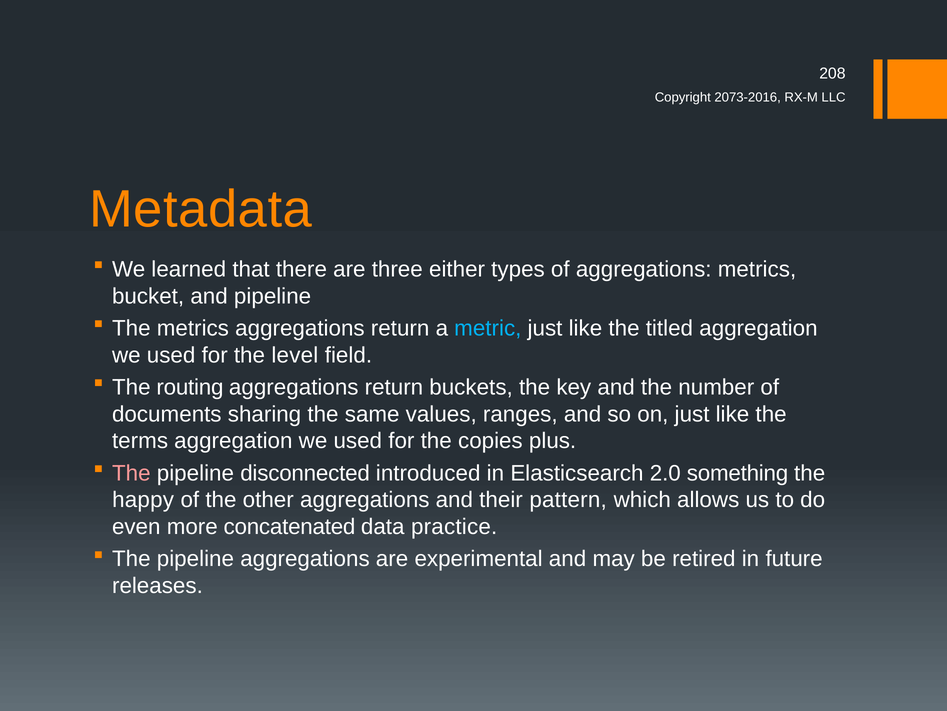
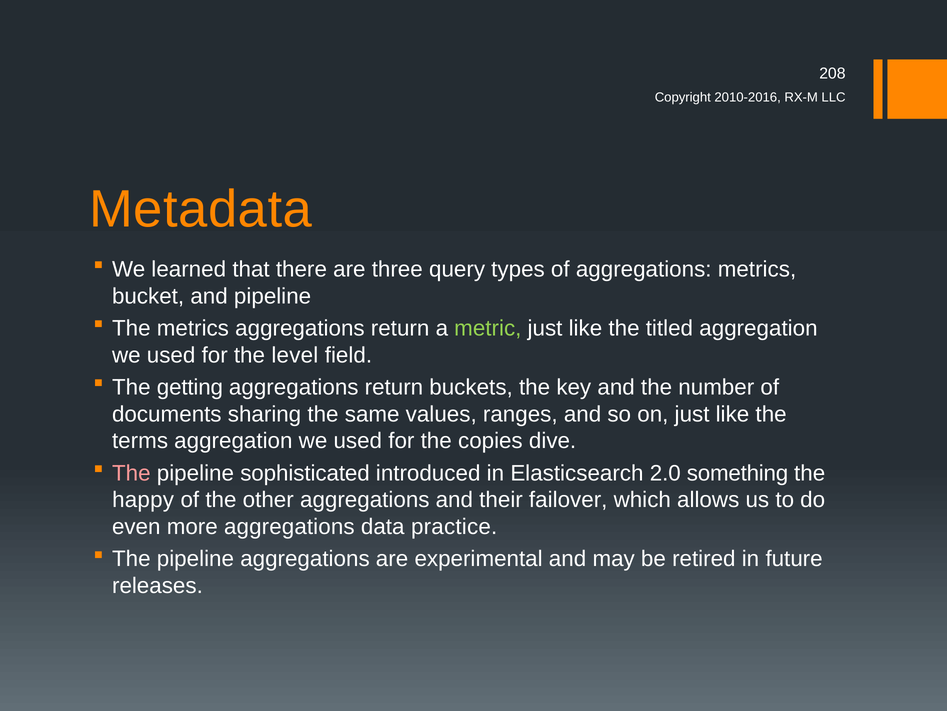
2073-2016: 2073-2016 -> 2010-2016
either: either -> query
metric colour: light blue -> light green
routing: routing -> getting
plus: plus -> dive
disconnected: disconnected -> sophisticated
pattern: pattern -> failover
more concatenated: concatenated -> aggregations
